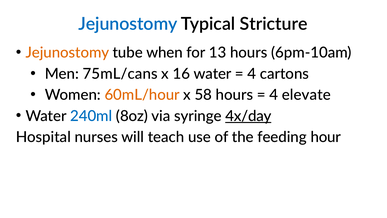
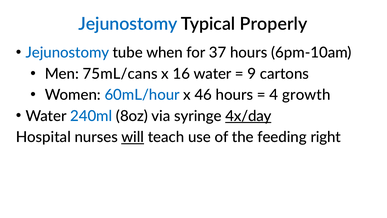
Stricture: Stricture -> Properly
Jejunostomy at (67, 53) colour: orange -> blue
13: 13 -> 37
4 at (252, 74): 4 -> 9
60mL/hour colour: orange -> blue
58: 58 -> 46
elevate: elevate -> growth
will underline: none -> present
hour: hour -> right
